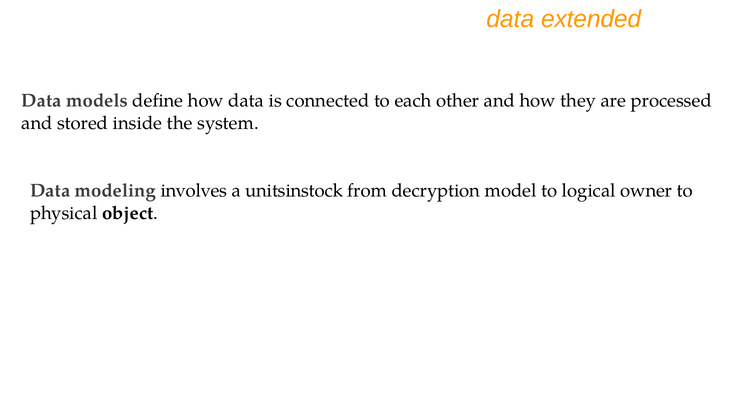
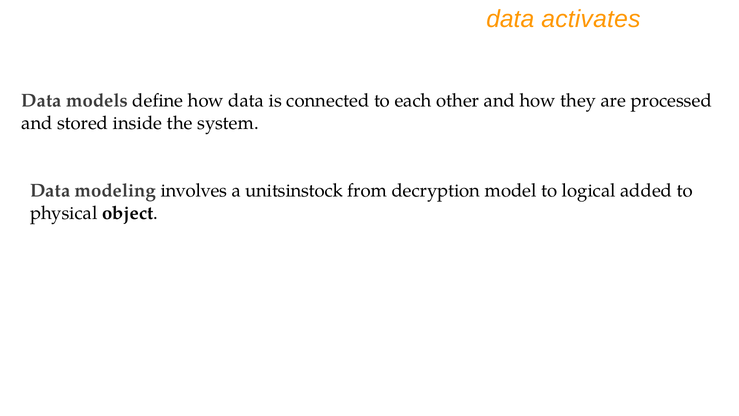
extended: extended -> activates
owner: owner -> added
